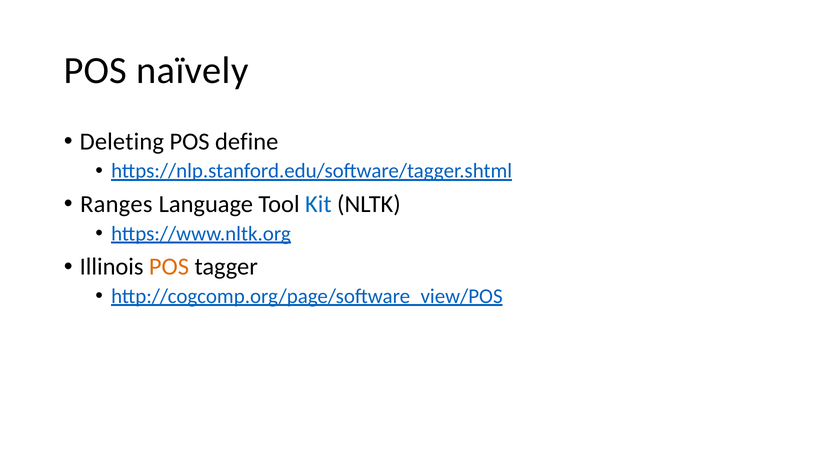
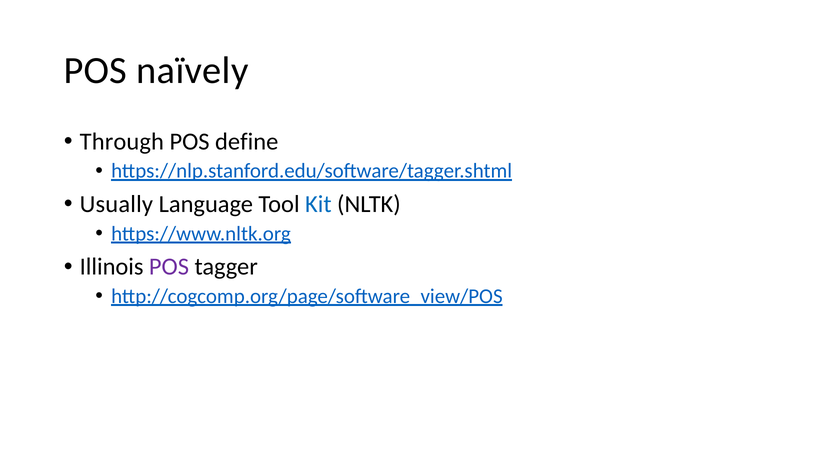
Deleting: Deleting -> Through
Ranges: Ranges -> Usually
POS at (169, 267) colour: orange -> purple
